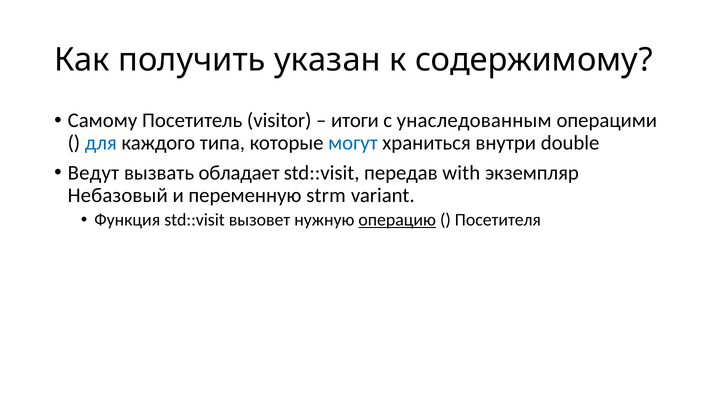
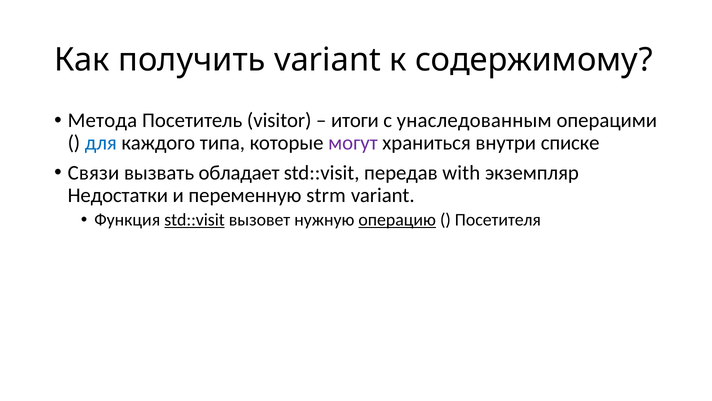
получить указан: указан -> variant
Самому: Самому -> Метода
могут colour: blue -> purple
double: double -> списке
Ведут: Ведут -> Связи
Небазовый: Небазовый -> Недостатки
std::visit at (195, 220) underline: none -> present
